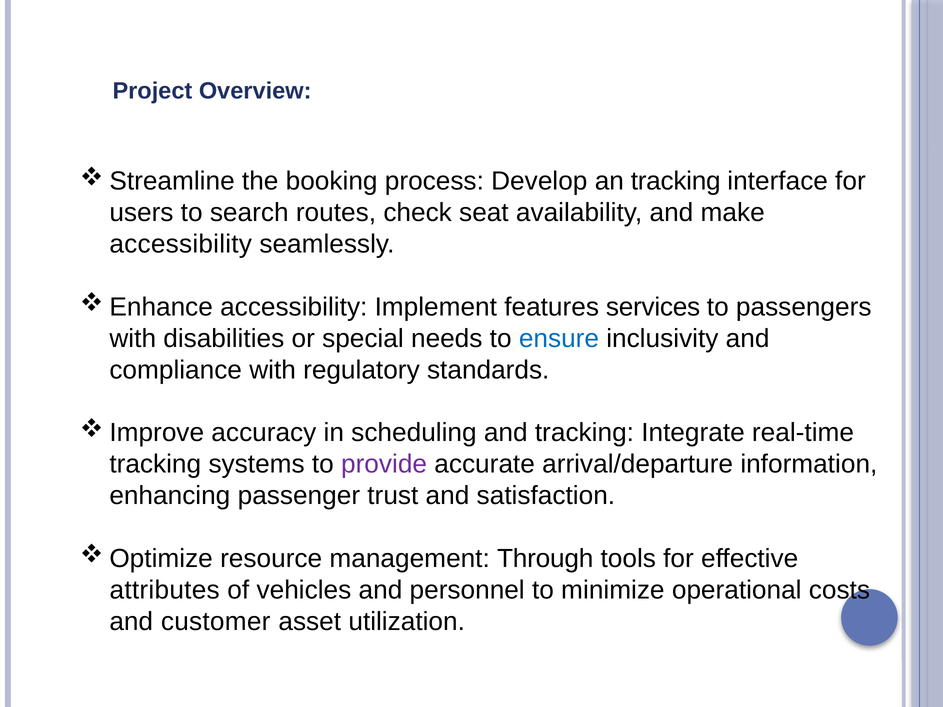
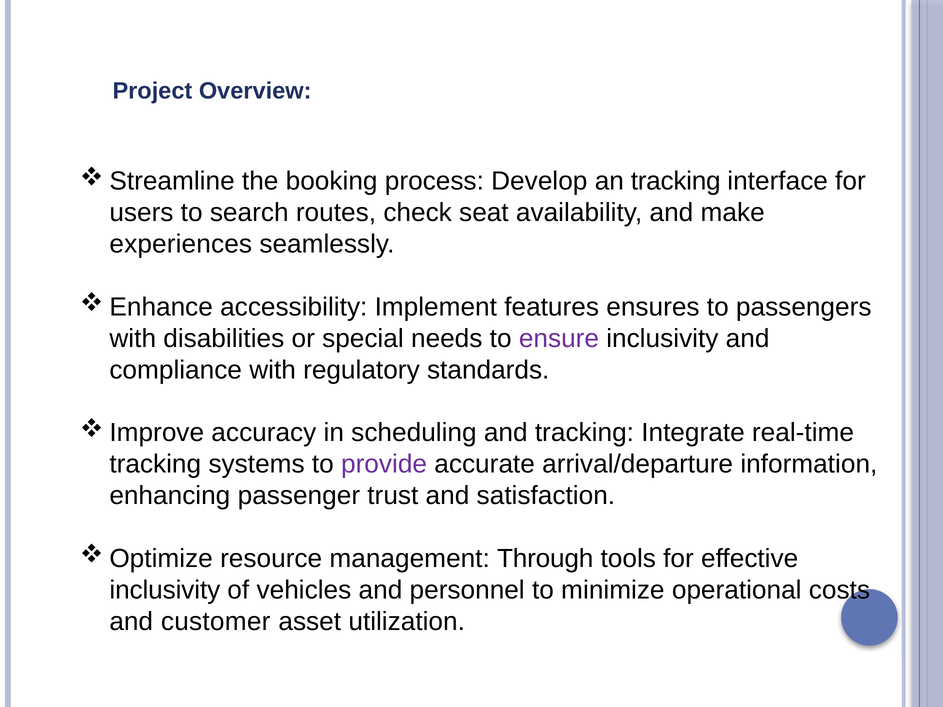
accessibility at (181, 244): accessibility -> experiences
services: services -> ensures
ensure colour: blue -> purple
attributes at (165, 590): attributes -> inclusivity
